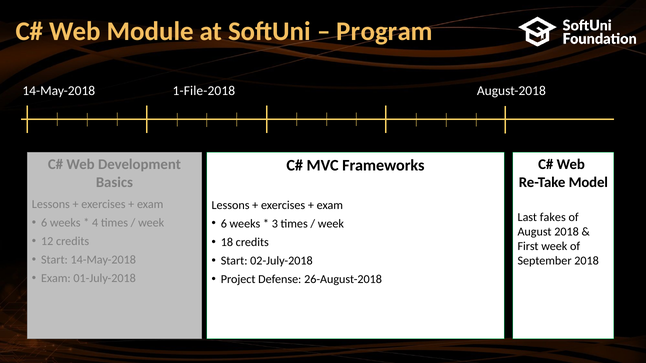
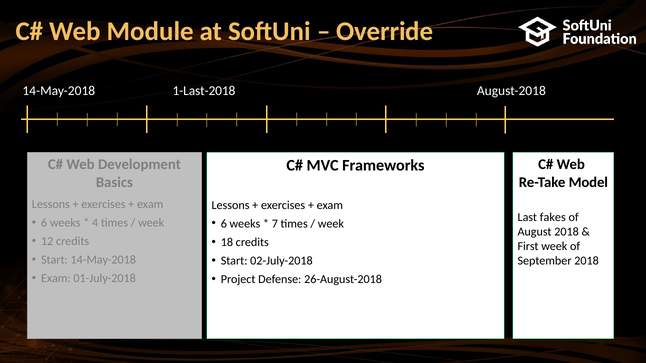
Program: Program -> Override
1-File-2018: 1-File-2018 -> 1-Last-2018
3: 3 -> 7
